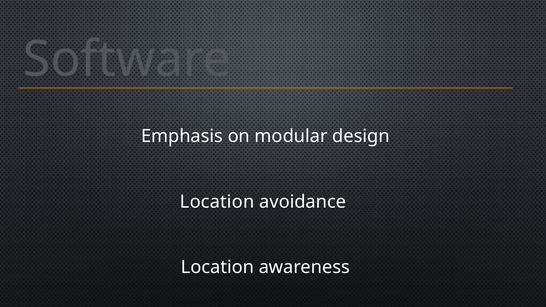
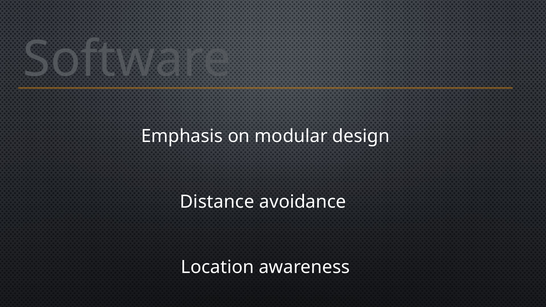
Location at (217, 202): Location -> Distance
